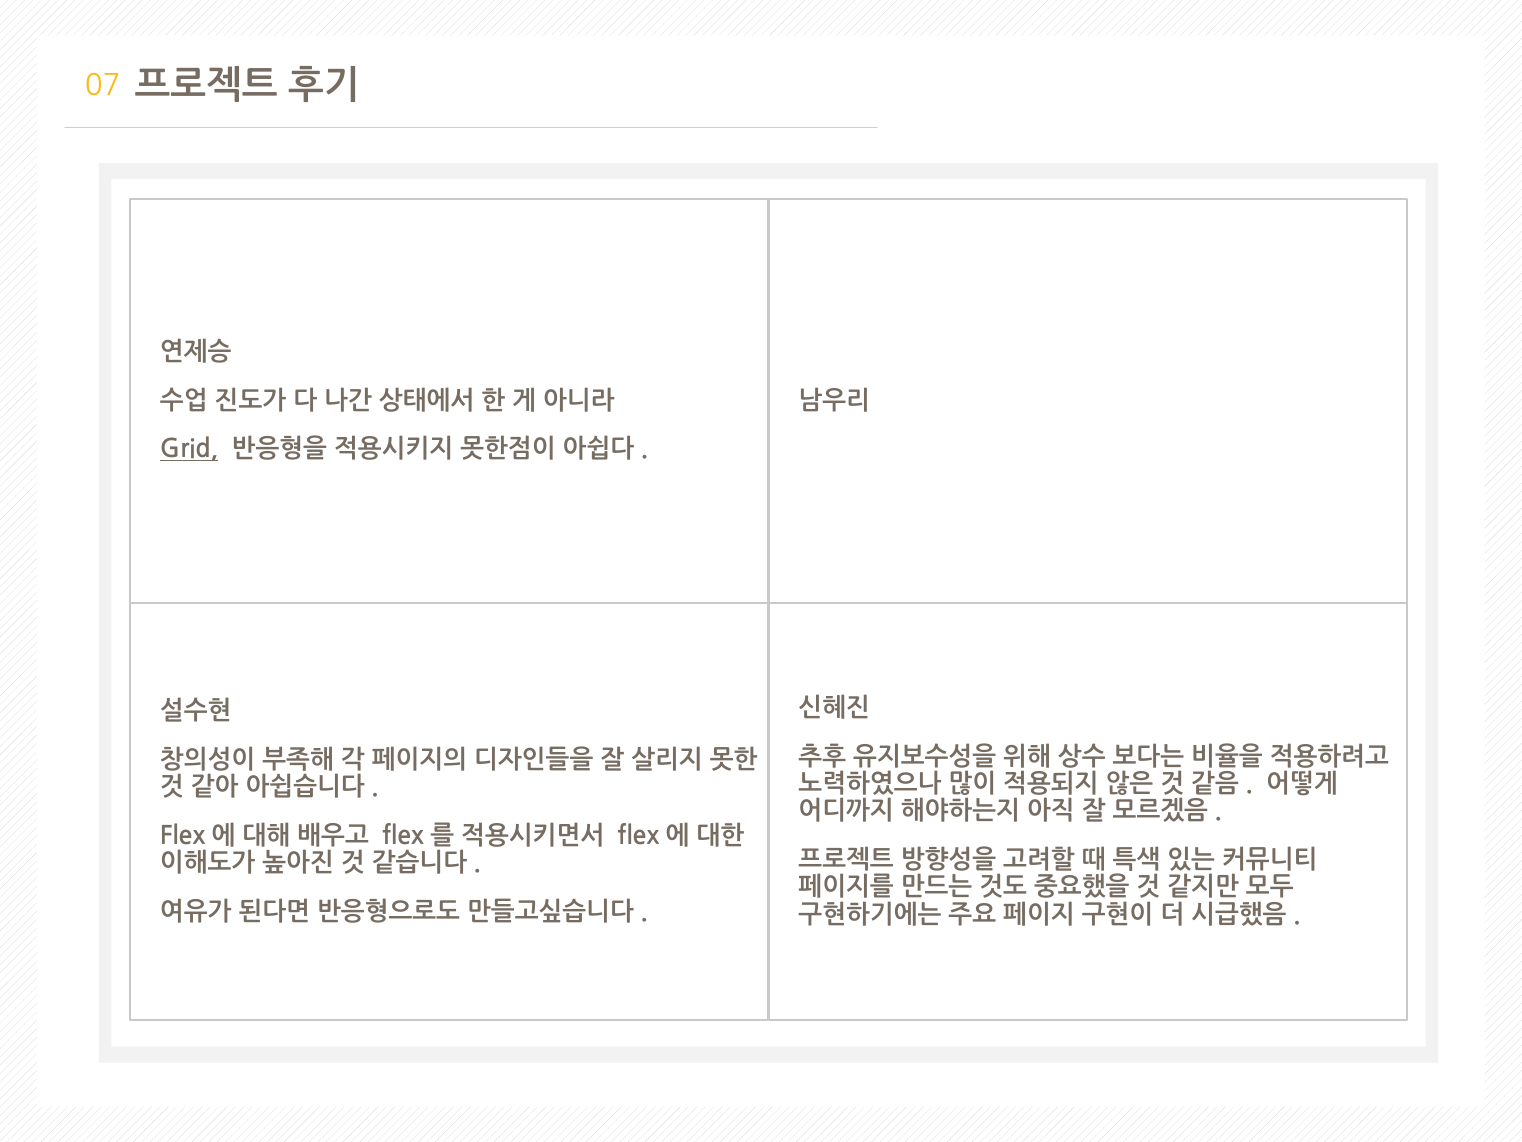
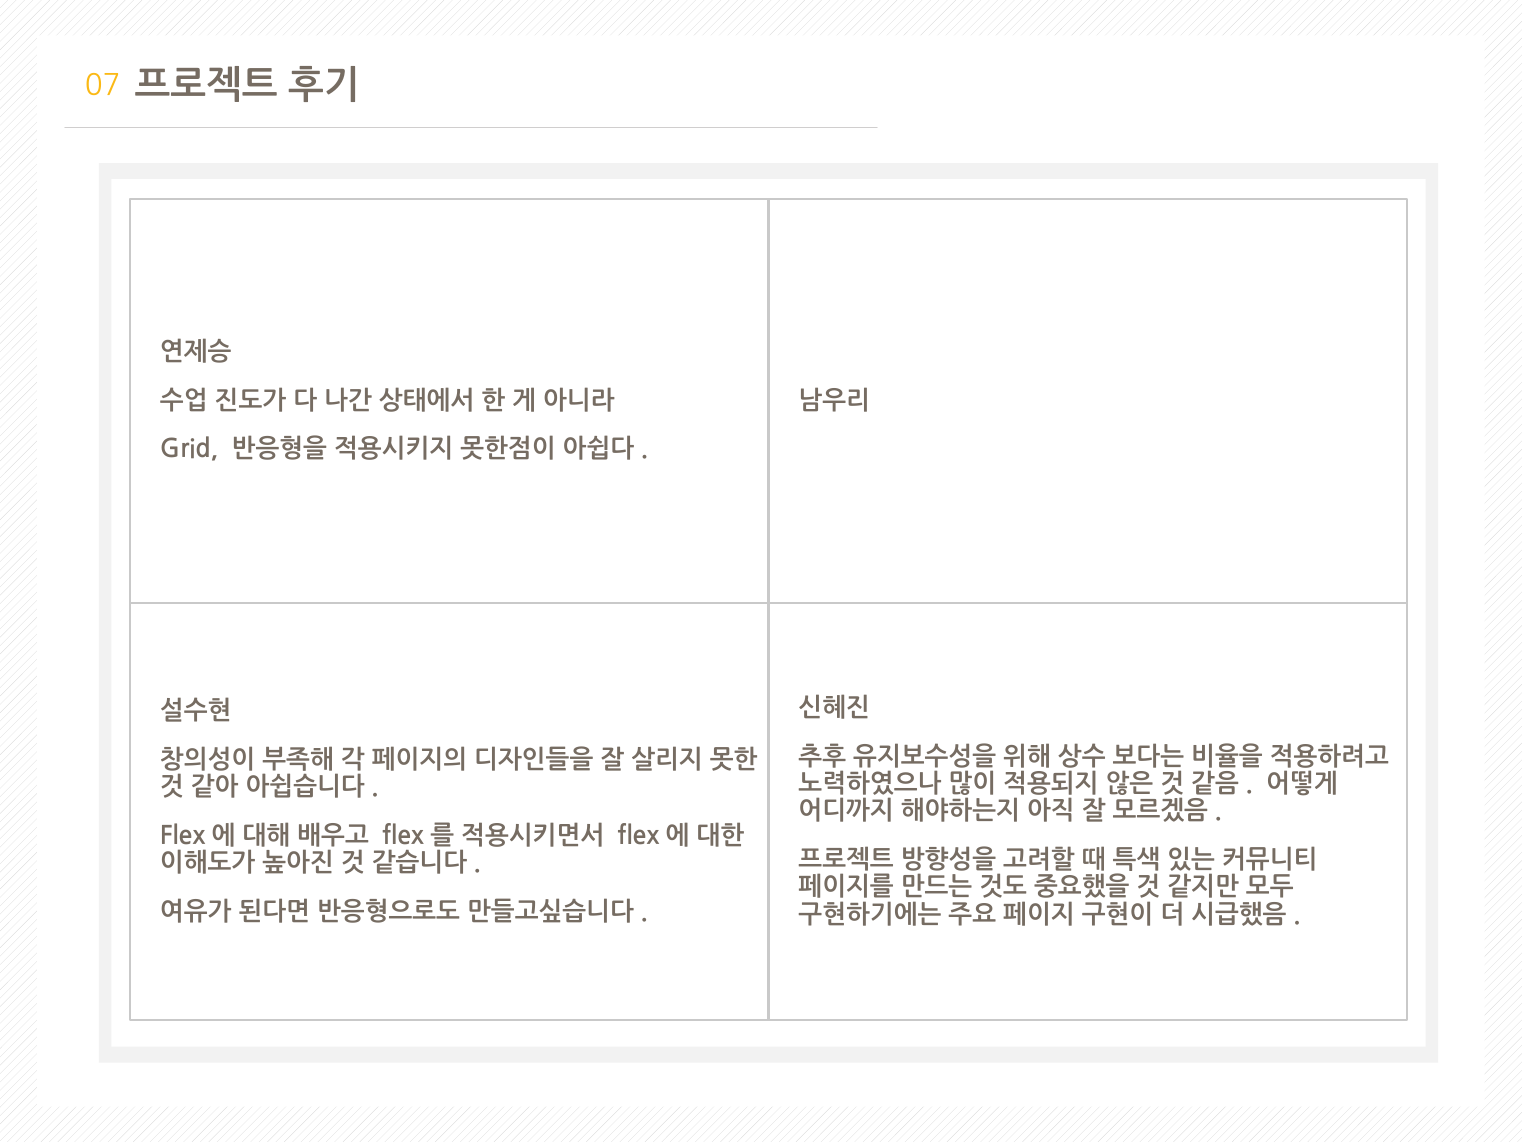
Grid underline: present -> none
